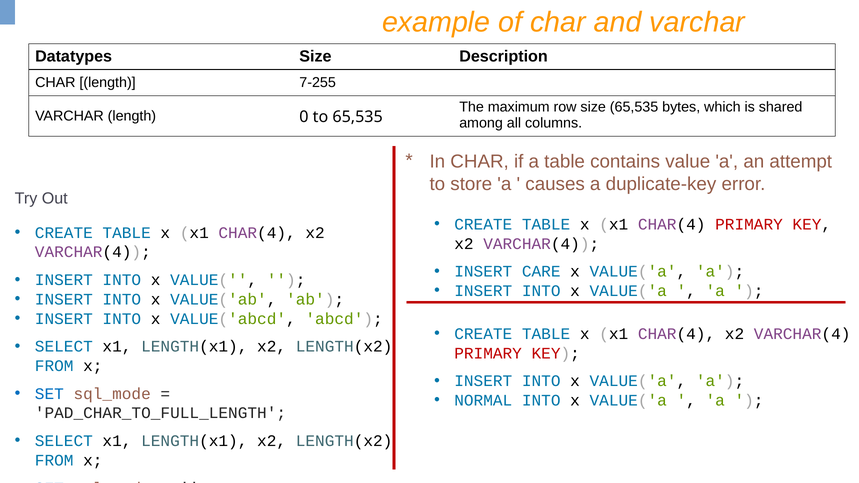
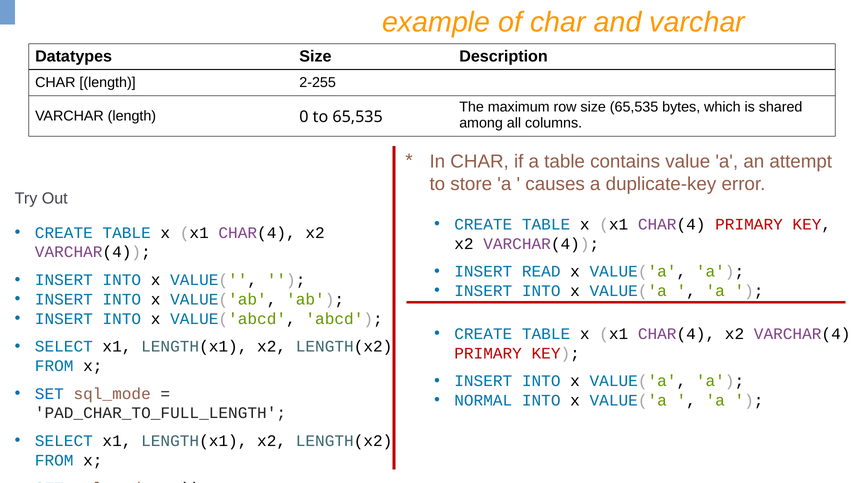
7-255: 7-255 -> 2-255
CARE: CARE -> READ
